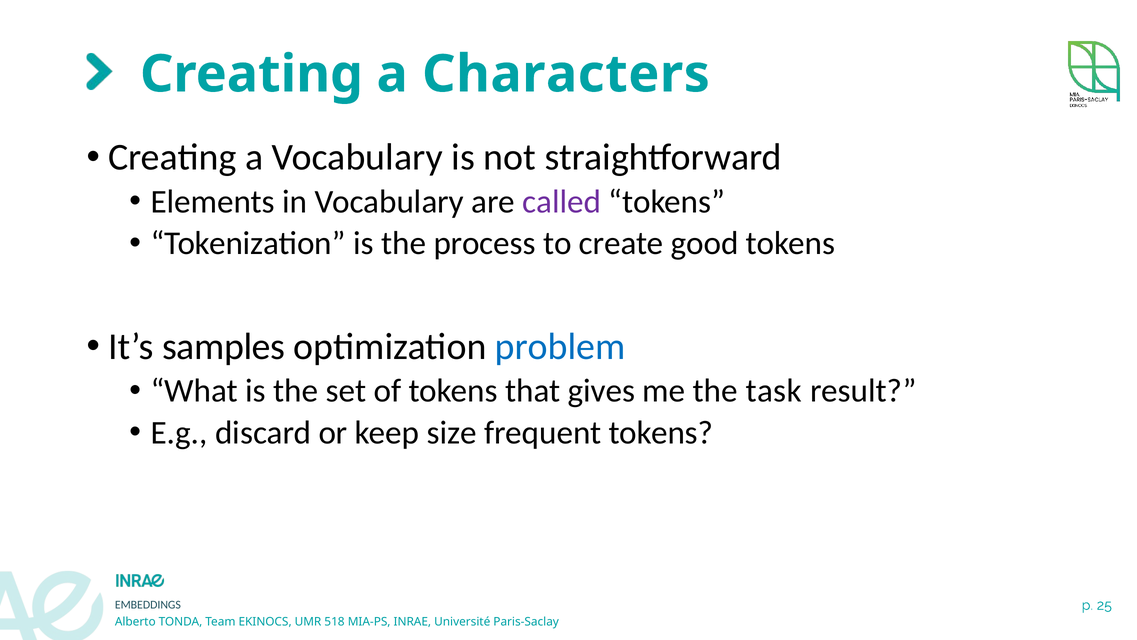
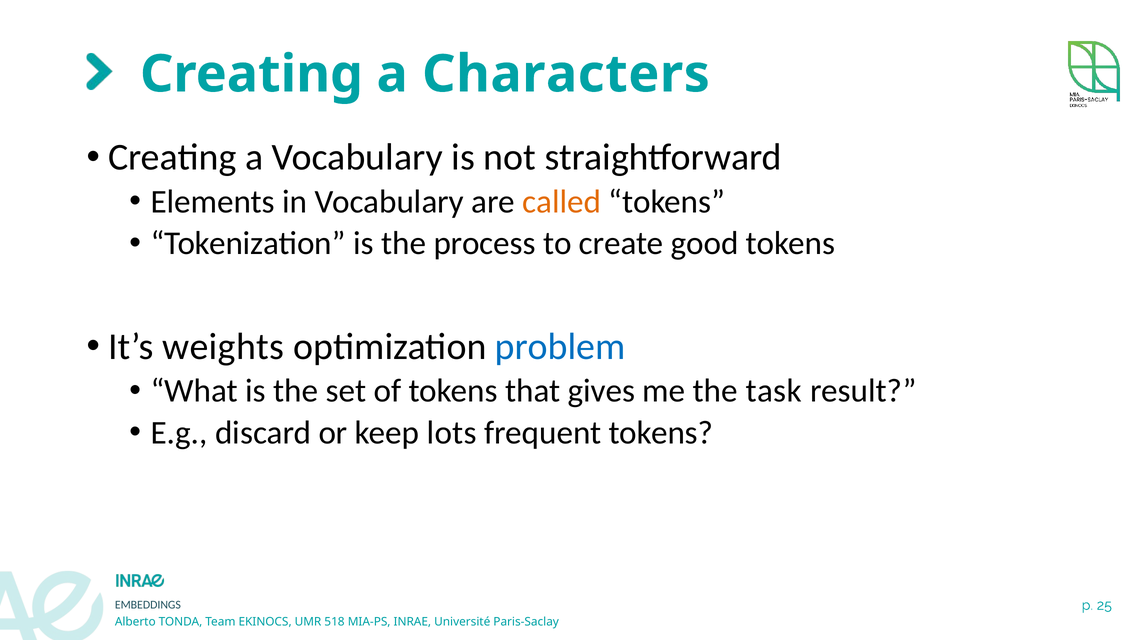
called colour: purple -> orange
samples: samples -> weights
size: size -> lots
